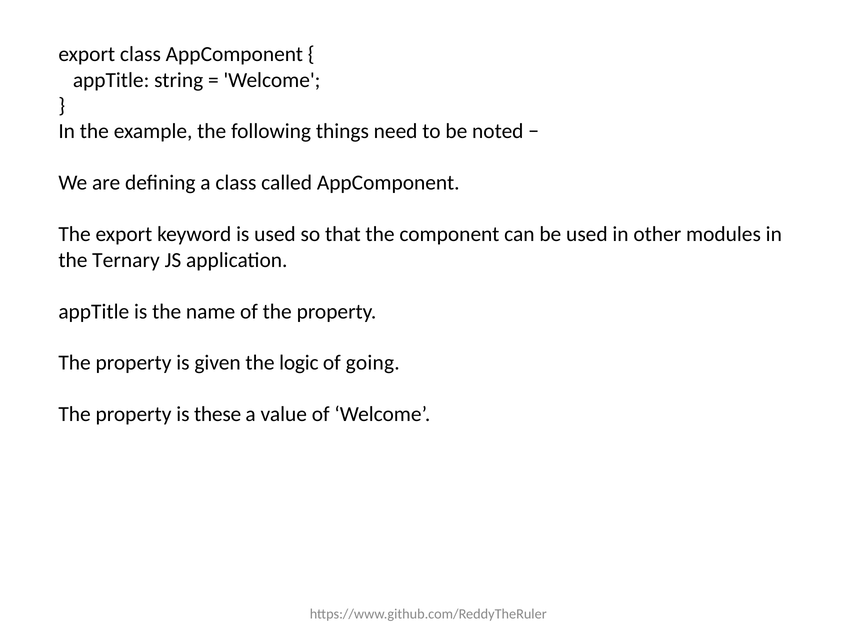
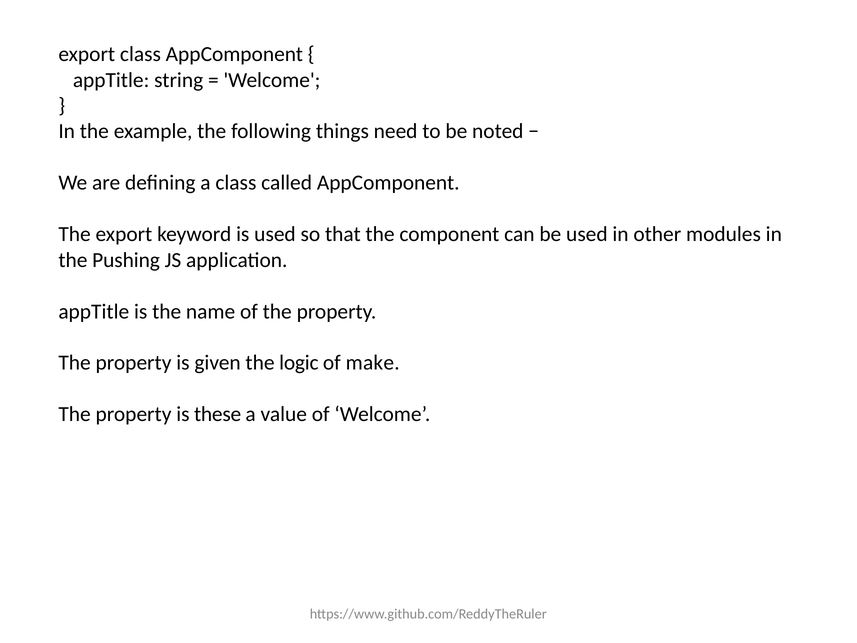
Ternary: Ternary -> Pushing
going: going -> make
